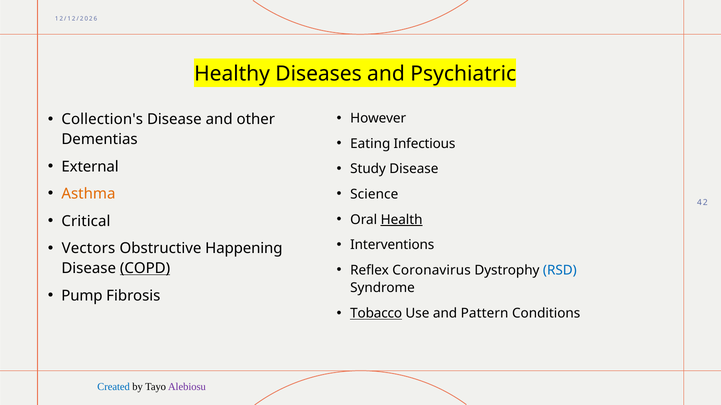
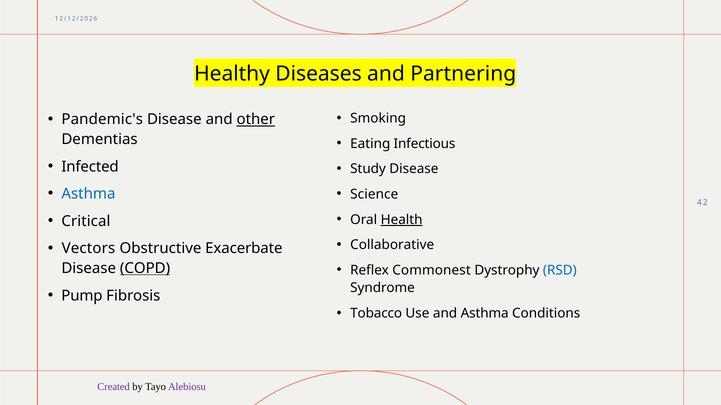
Psychiatric: Psychiatric -> Partnering
However: However -> Smoking
Collection's: Collection's -> Pandemic's
other underline: none -> present
External: External -> Infected
Asthma at (88, 194) colour: orange -> blue
Interventions: Interventions -> Collaborative
Happening: Happening -> Exacerbate
Coronavirus: Coronavirus -> Commonest
Tobacco underline: present -> none
and Pattern: Pattern -> Asthma
Created colour: blue -> purple
